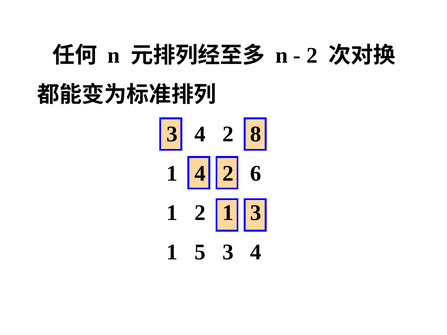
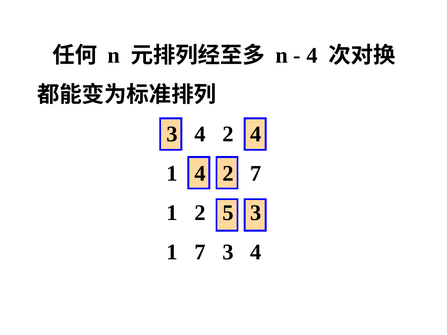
2 at (312, 56): 2 -> 4
2 8: 8 -> 4
2 6: 6 -> 7
2 1: 1 -> 5
1 5: 5 -> 7
